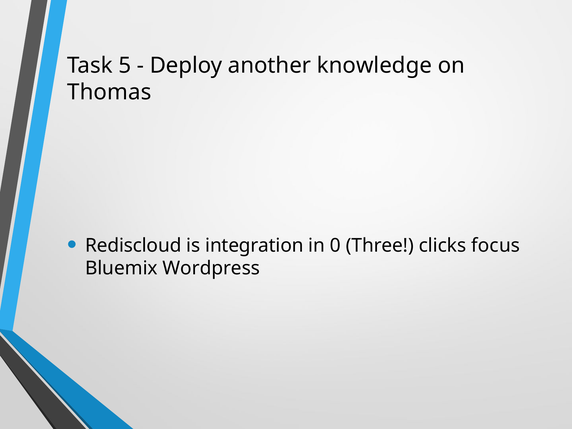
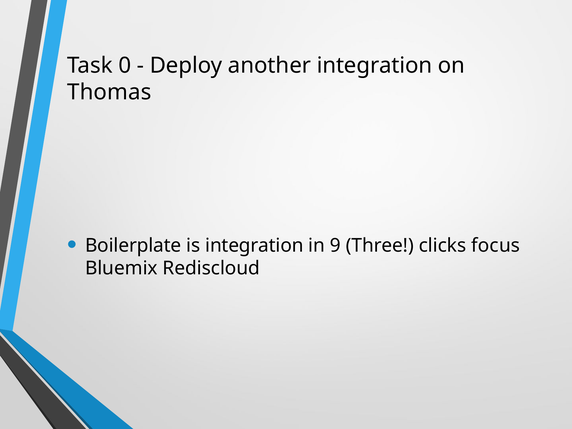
5: 5 -> 0
another knowledge: knowledge -> integration
Rediscloud: Rediscloud -> Boilerplate
0: 0 -> 9
Wordpress: Wordpress -> Rediscloud
